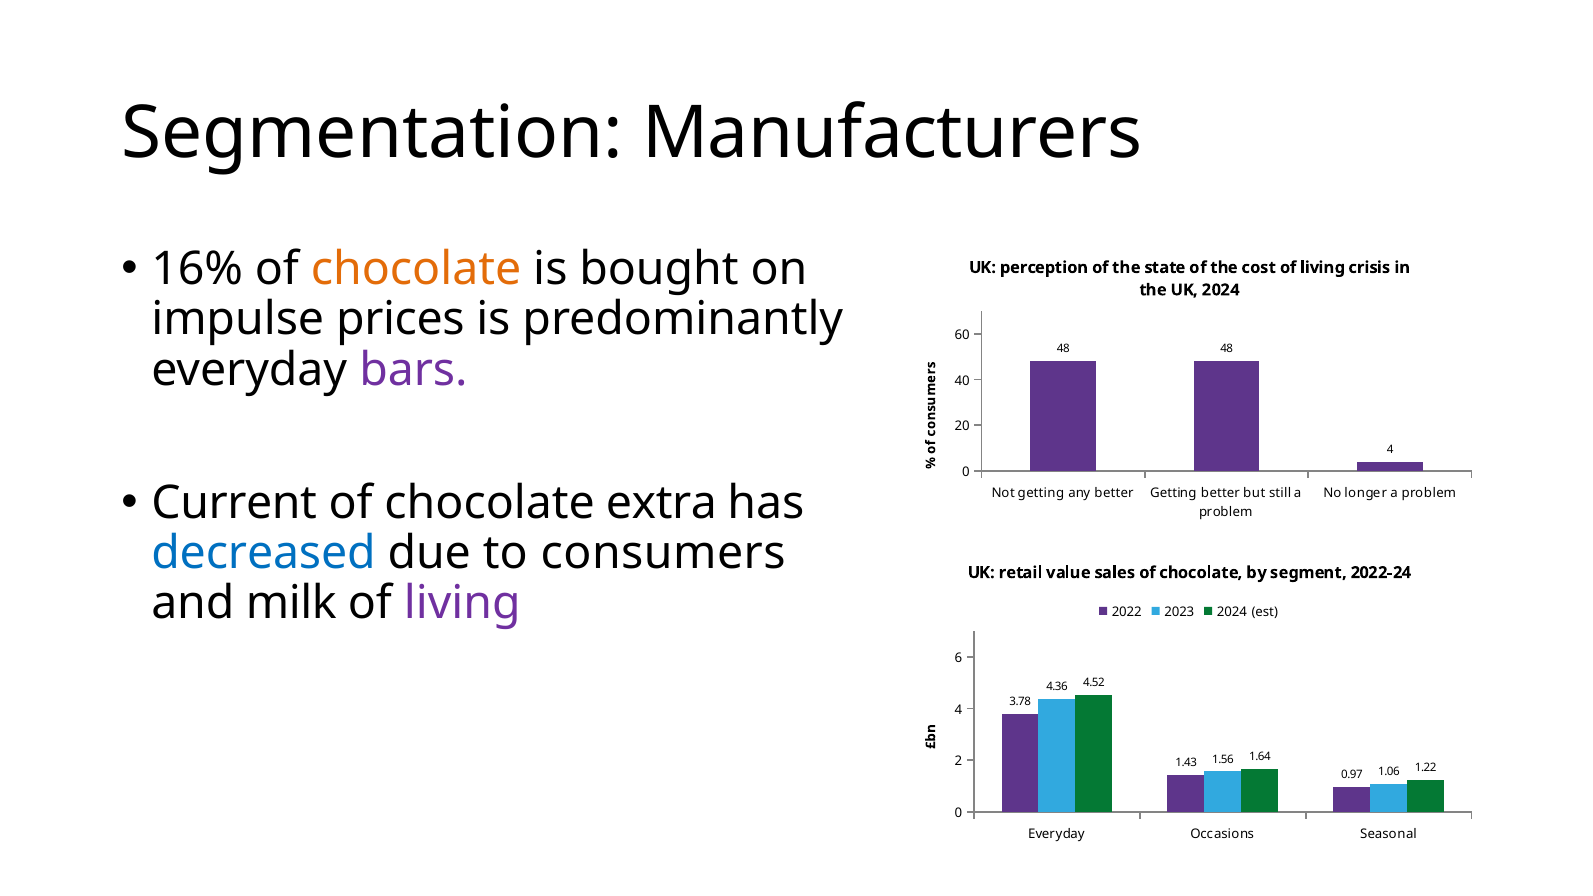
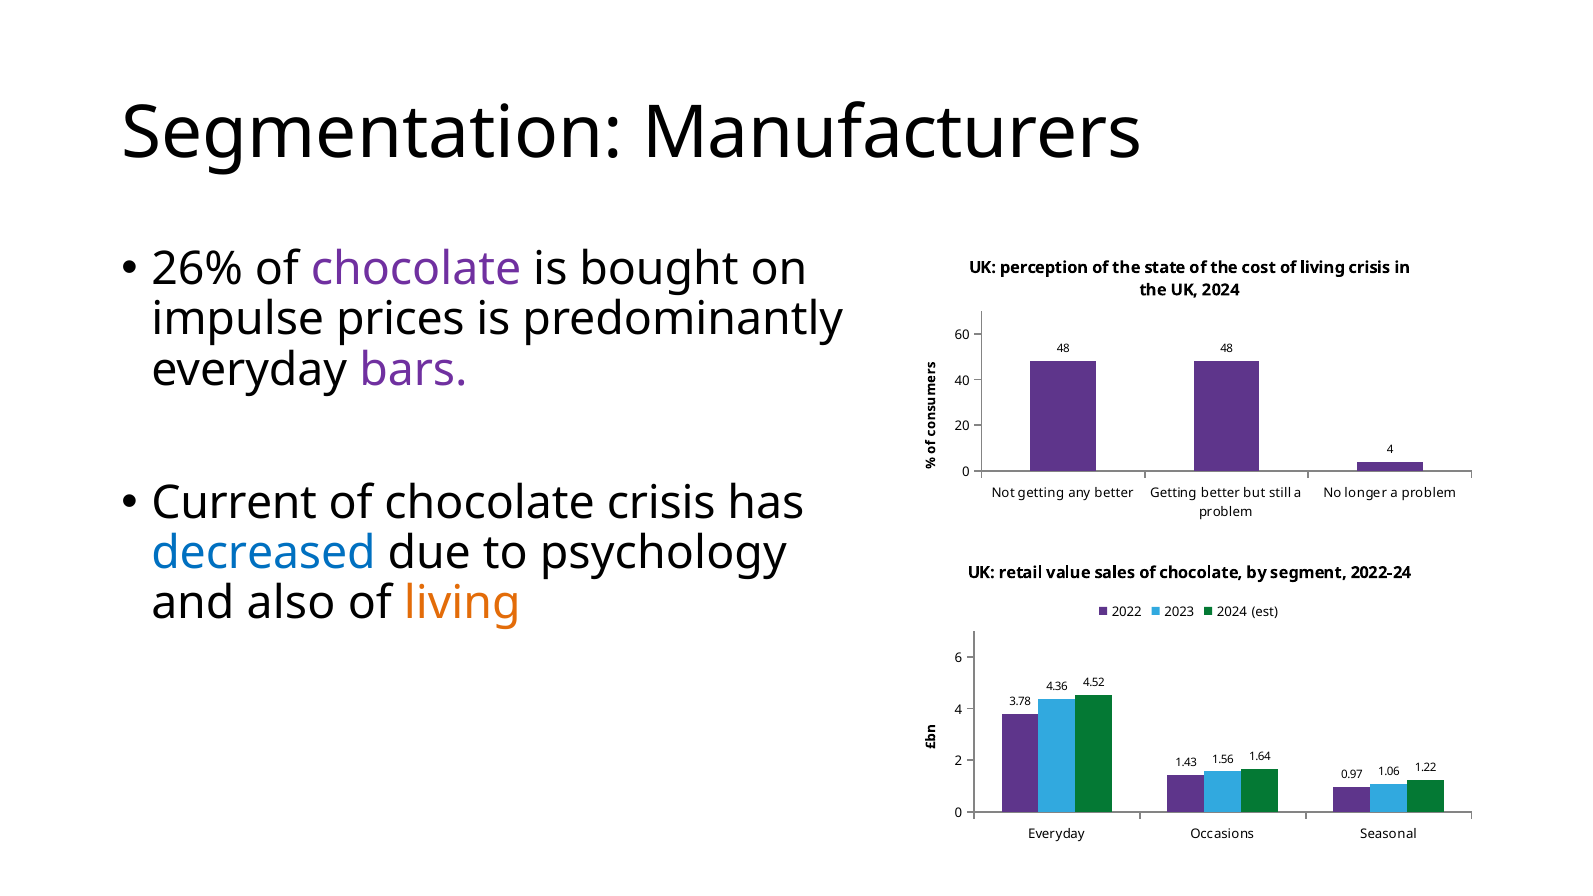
16%: 16% -> 26%
chocolate at (416, 269) colour: orange -> purple
chocolate extra: extra -> crisis
consumers: consumers -> psychology
milk: milk -> also
living at (462, 604) colour: purple -> orange
